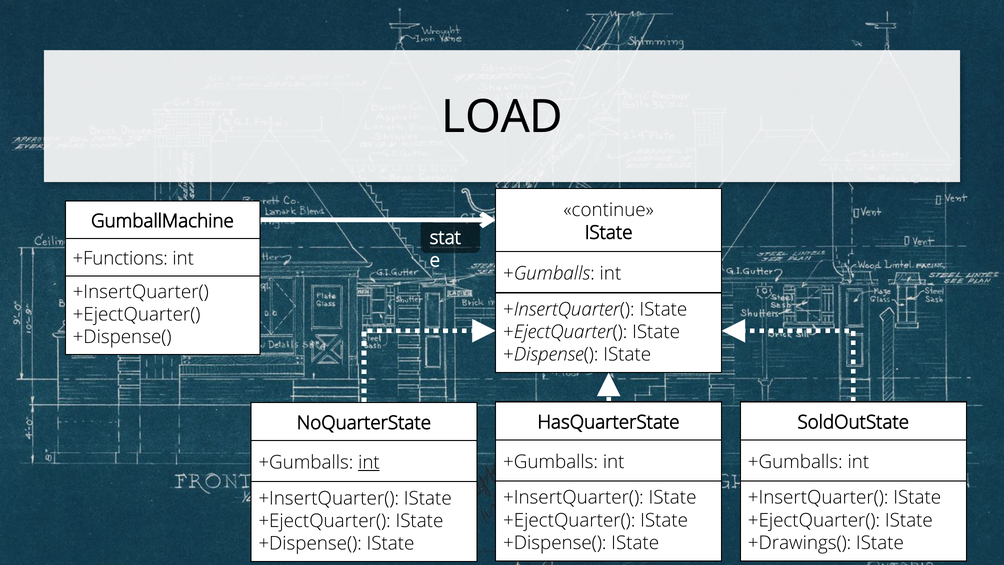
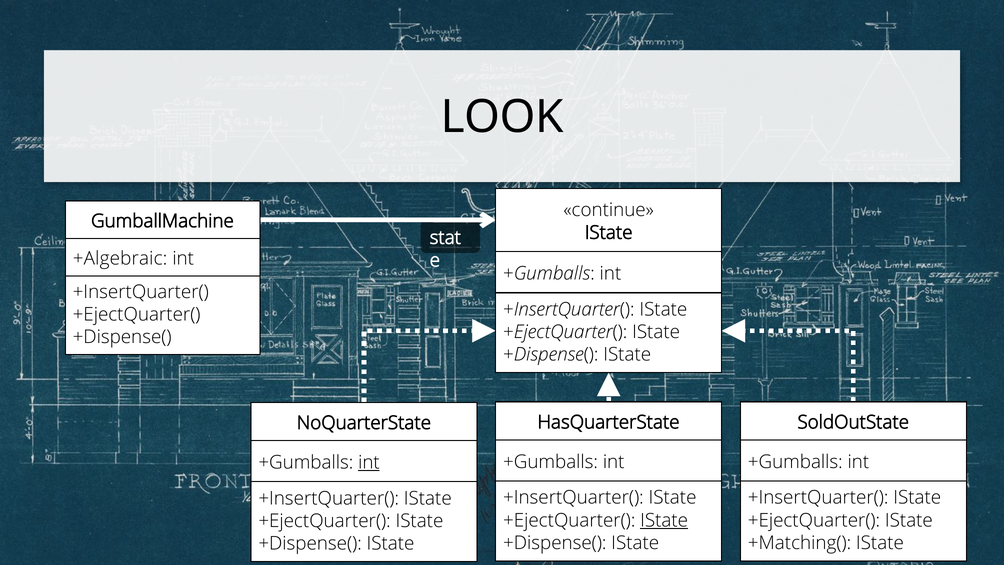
LOAD: LOAD -> LOOK
+Functions: +Functions -> +Algebraic
IState at (664, 520) underline: none -> present
+Drawings(: +Drawings( -> +Matching(
